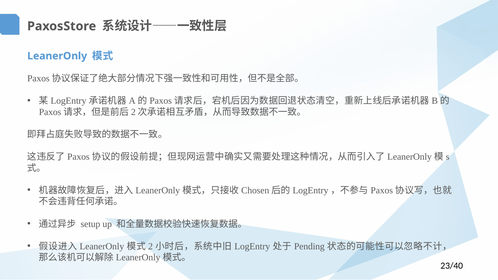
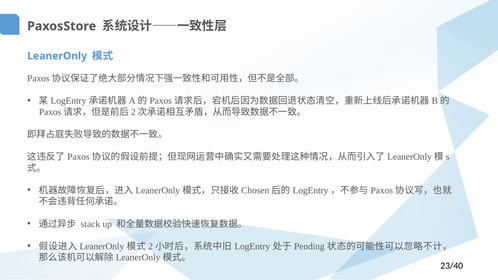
setup: setup -> stack
